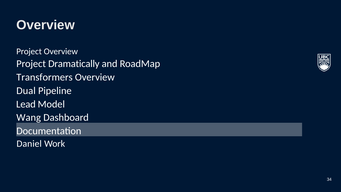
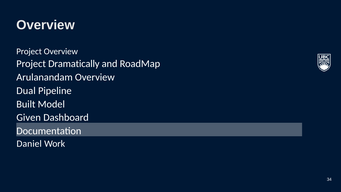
Transformers: Transformers -> Arulanandam
Lead: Lead -> Built
Wang: Wang -> Given
